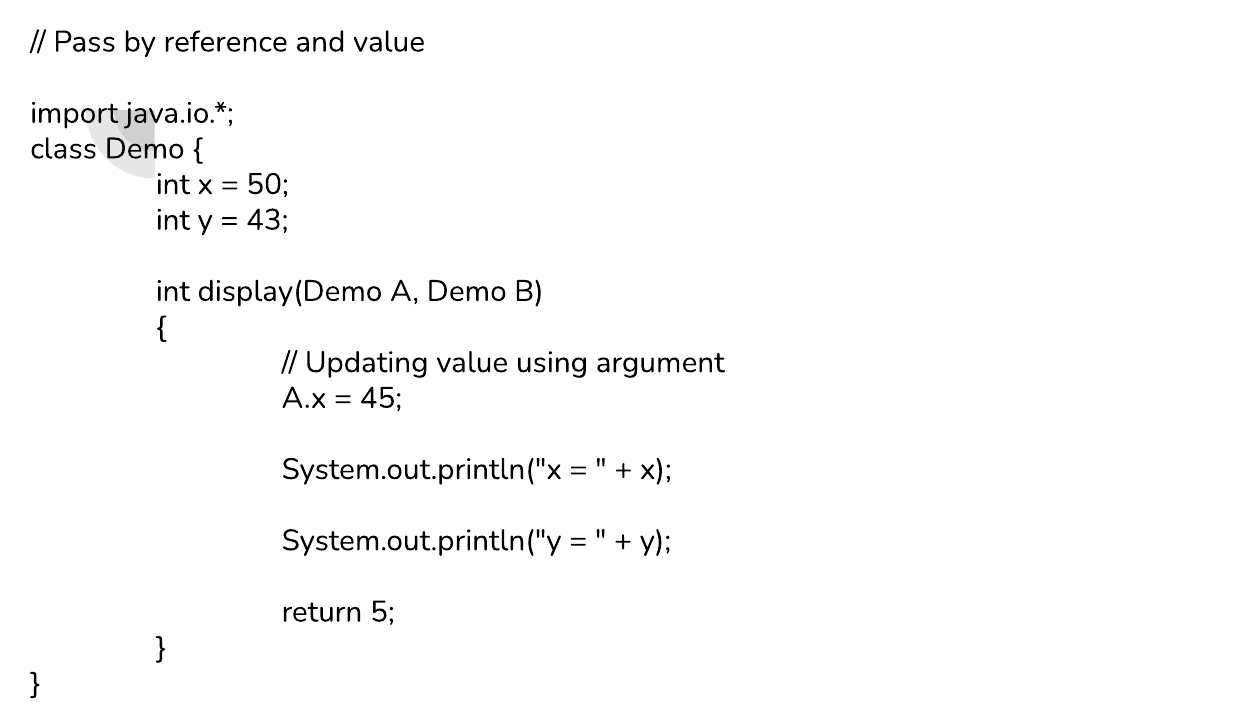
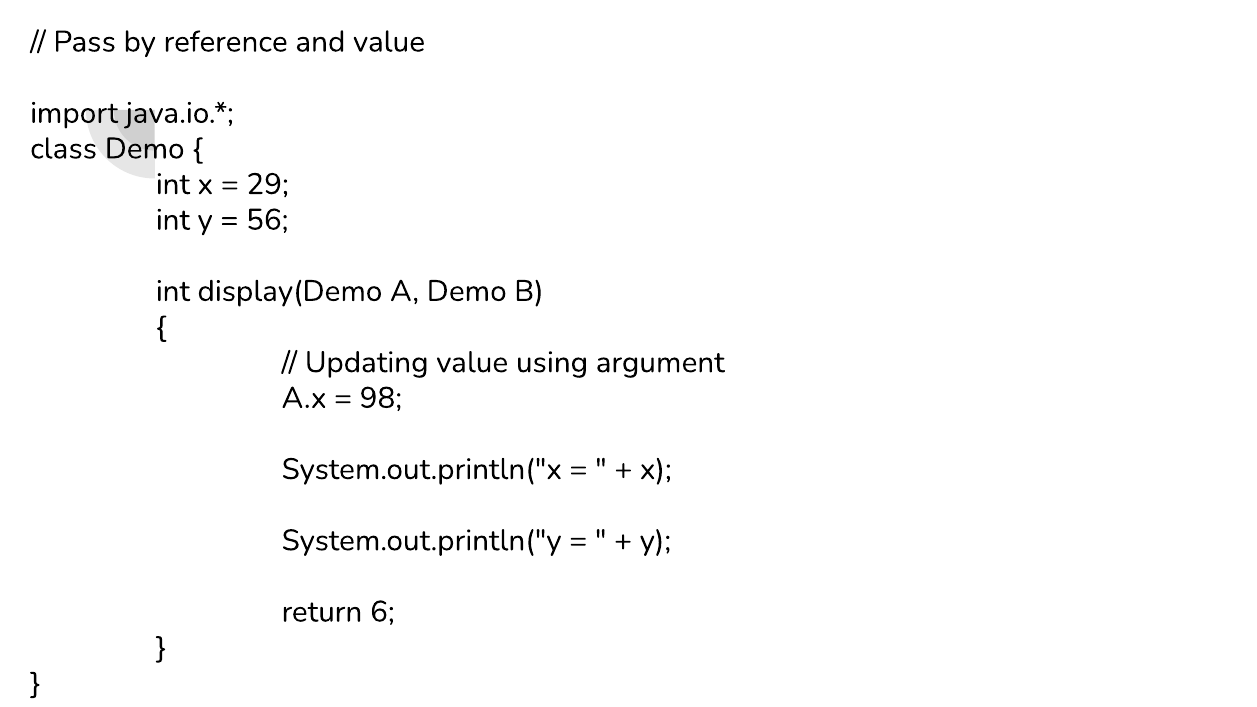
50: 50 -> 29
43: 43 -> 56
45: 45 -> 98
5: 5 -> 6
